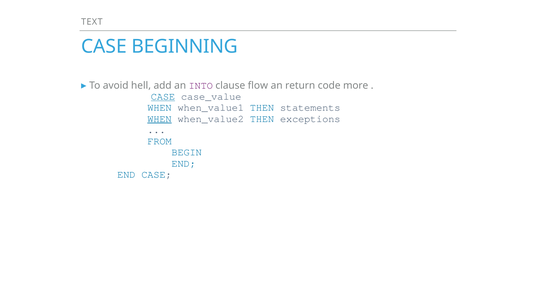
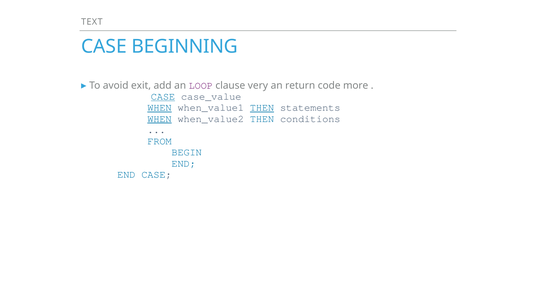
hell: hell -> exit
INTO: INTO -> LOOP
flow: flow -> very
WHEN at (160, 108) underline: none -> present
THEN at (262, 108) underline: none -> present
exceptions: exceptions -> conditions
